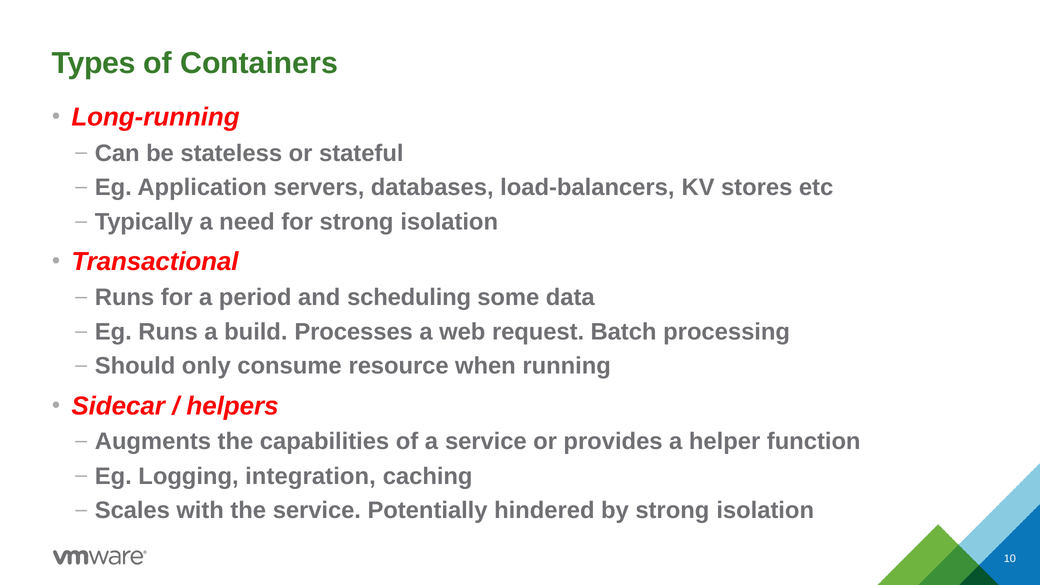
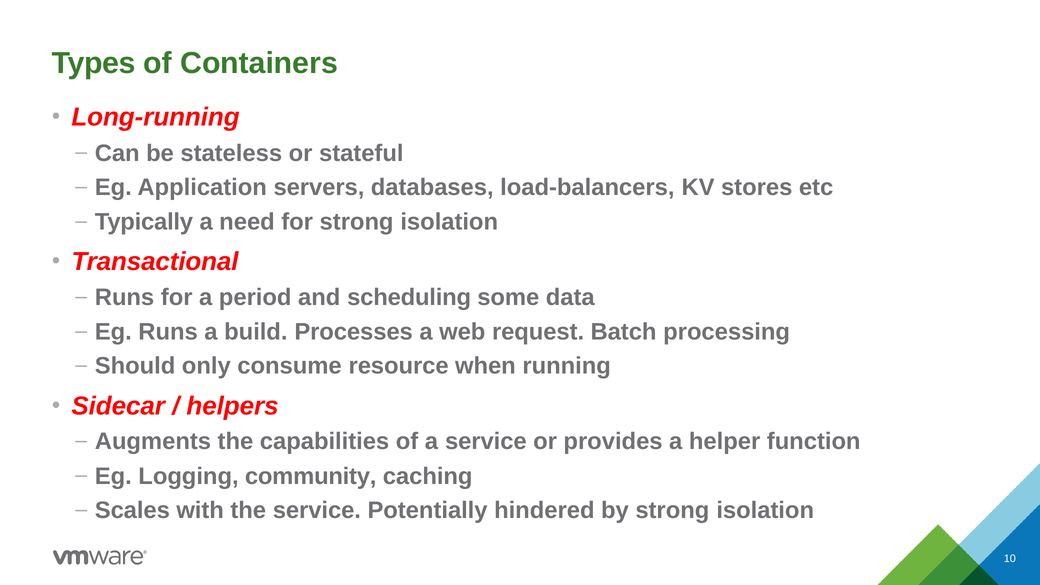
integration: integration -> community
